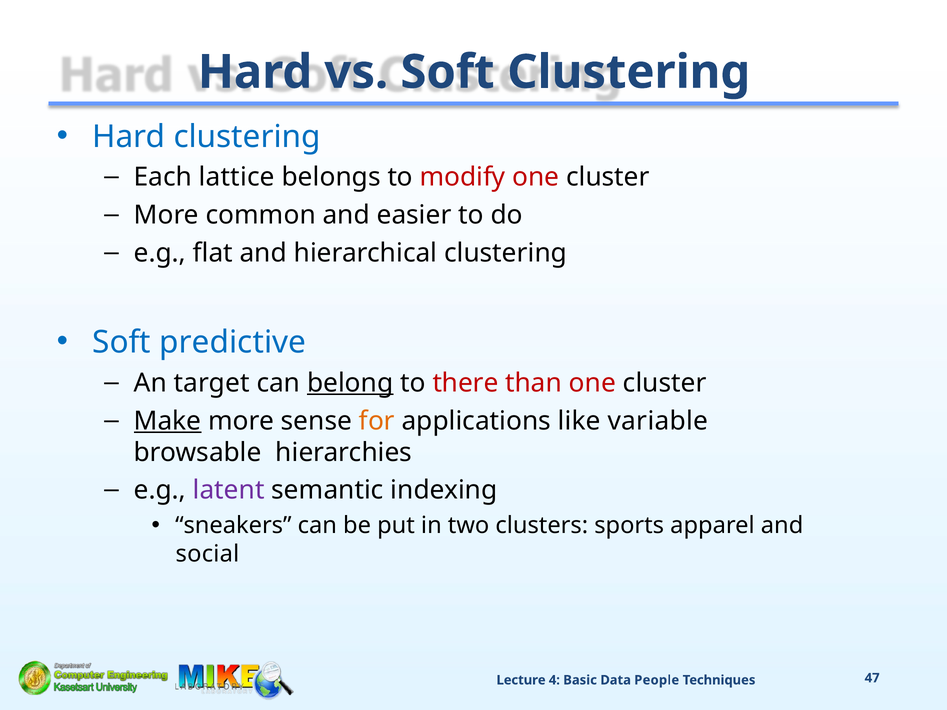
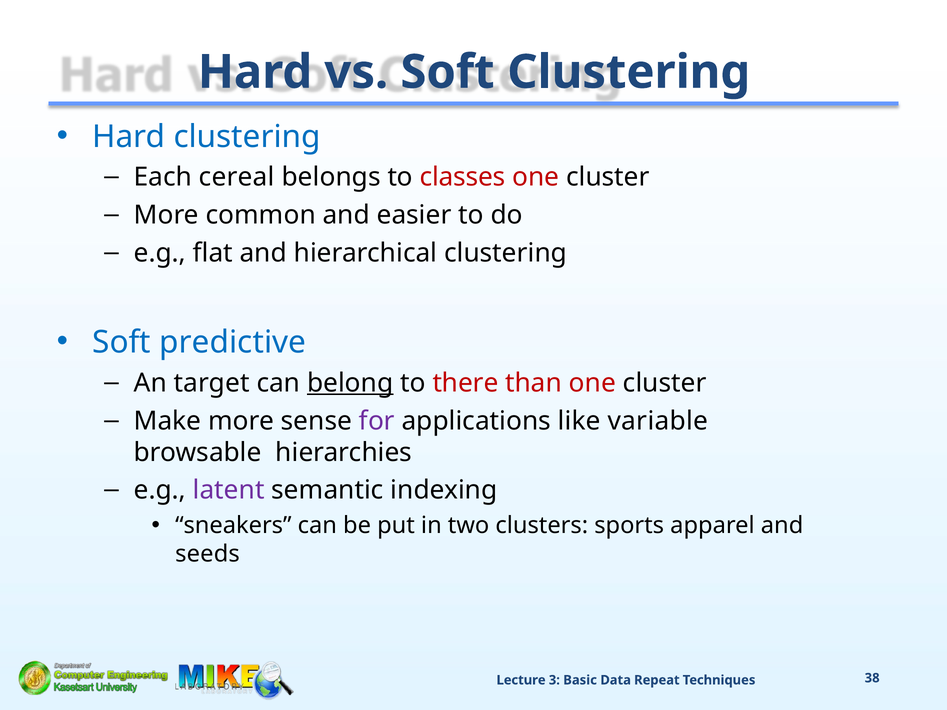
lattice: lattice -> cereal
modify: modify -> classes
Make underline: present -> none
for colour: orange -> purple
social: social -> seeds
4: 4 -> 3
People: People -> Repeat
47: 47 -> 38
